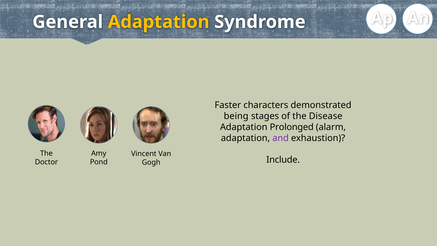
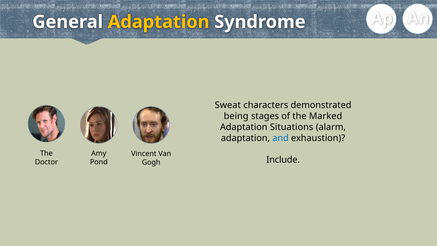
Faster: Faster -> Sweat
Disease: Disease -> Marked
Prolonged: Prolonged -> Situations
and colour: purple -> blue
